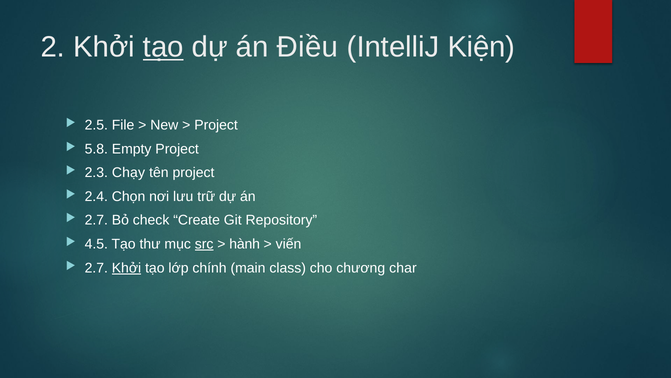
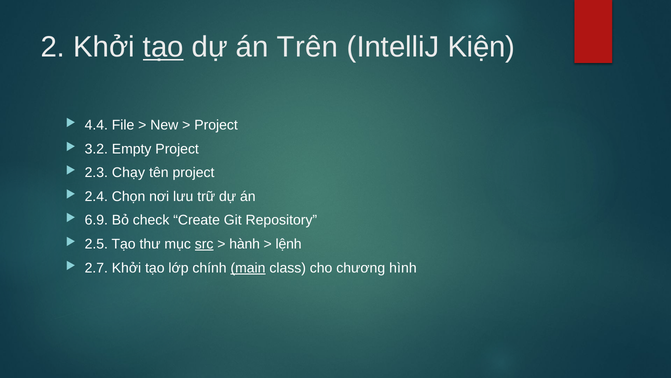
Điều: Điều -> Trên
2.5: 2.5 -> 4.4
5.8: 5.8 -> 3.2
2.7 at (96, 220): 2.7 -> 6.9
4.5: 4.5 -> 2.5
viến: viến -> lệnh
Khởi at (126, 268) underline: present -> none
main underline: none -> present
char: char -> hình
